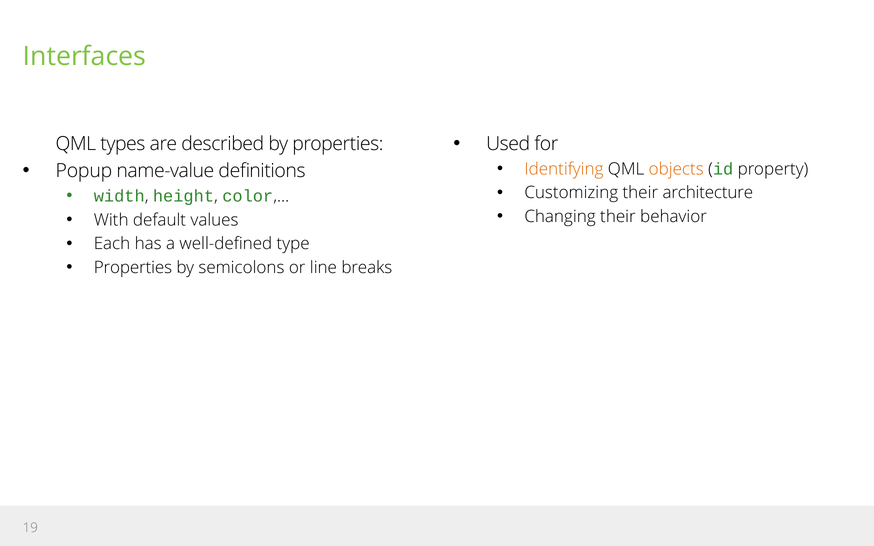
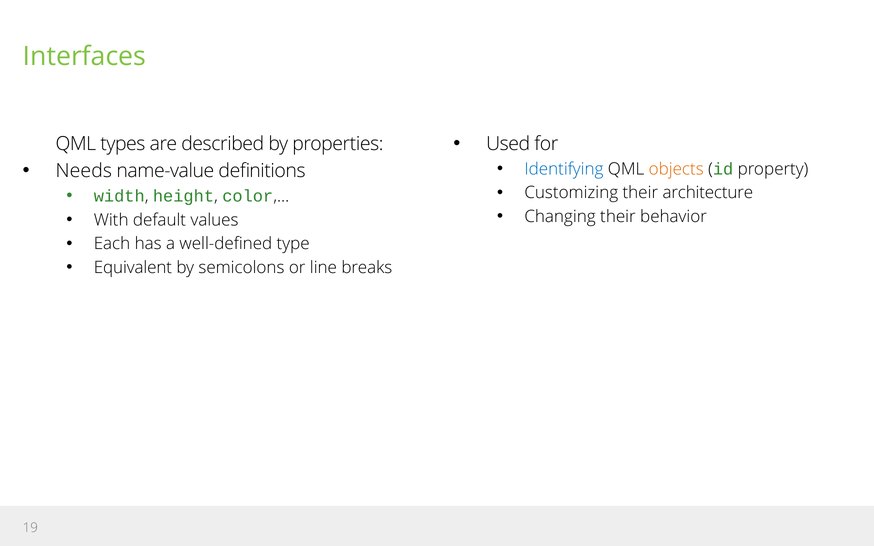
Identifying colour: orange -> blue
Popup: Popup -> Needs
Properties at (133, 268): Properties -> Equivalent
